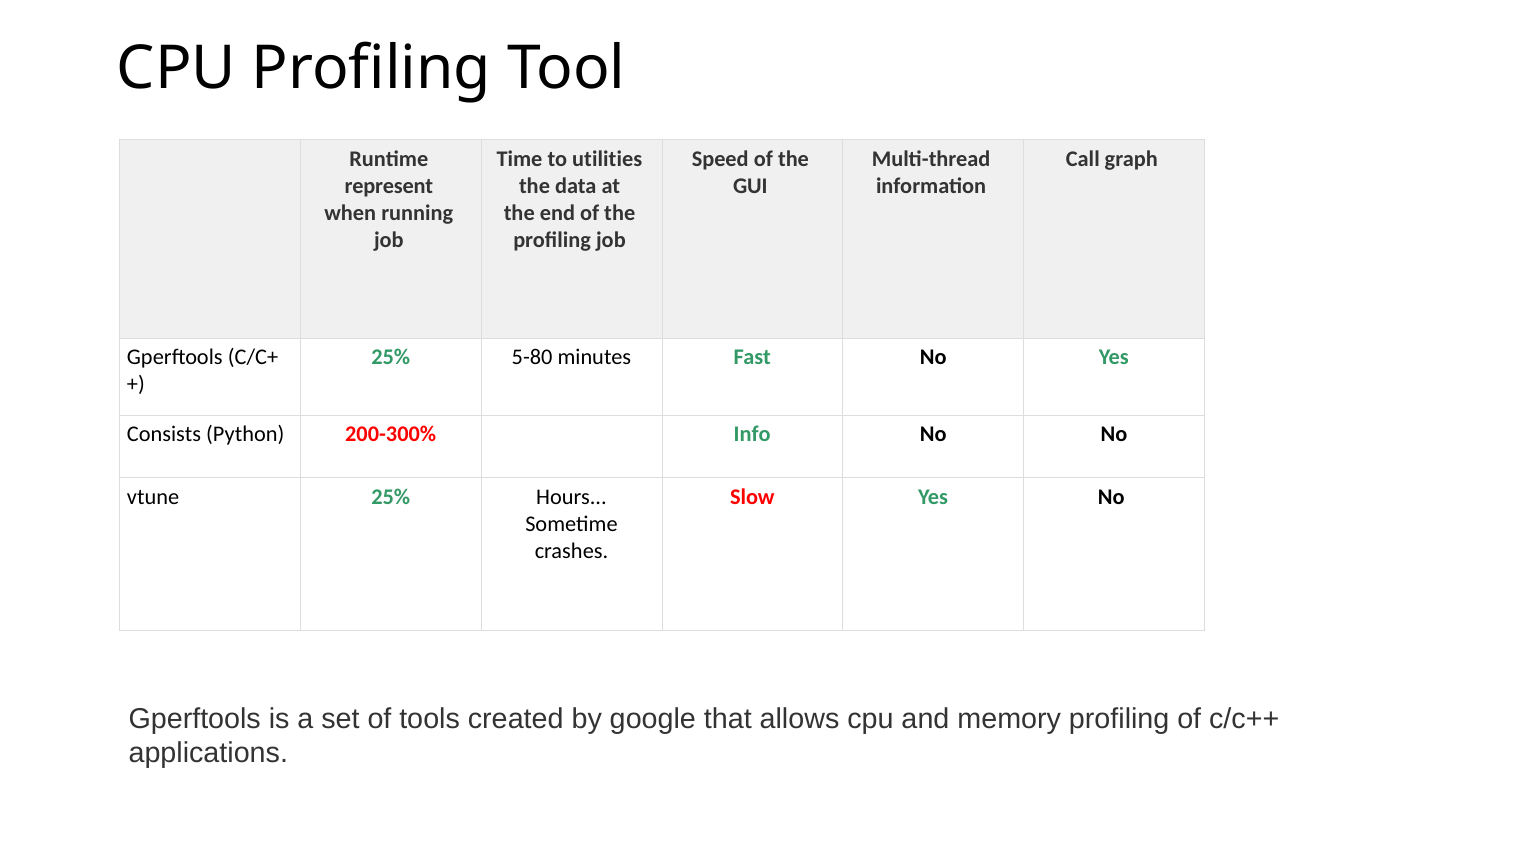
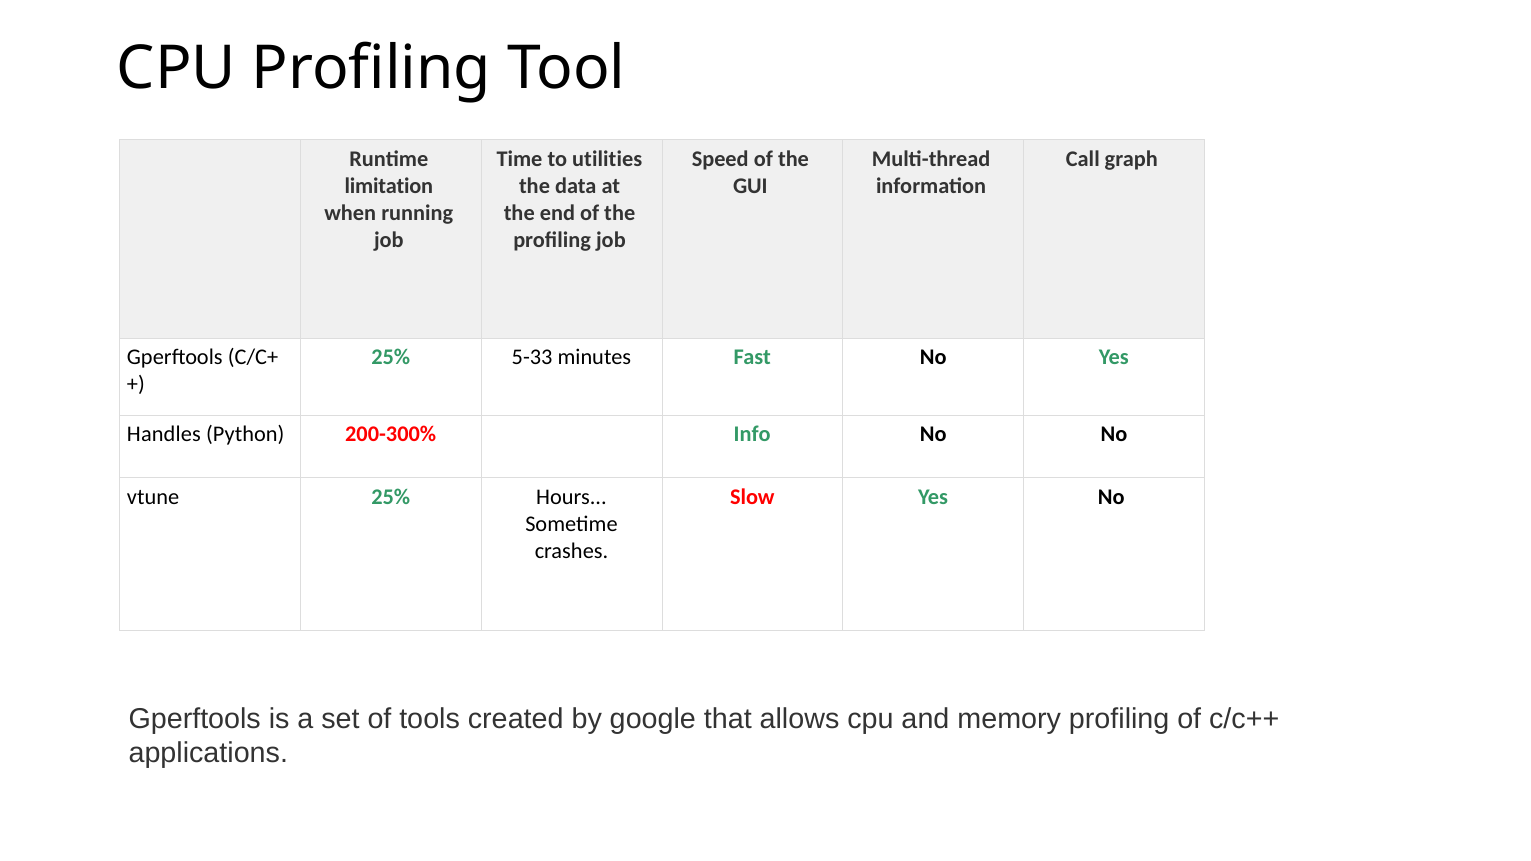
represent: represent -> limitation
5-80: 5-80 -> 5-33
Consists: Consists -> Handles
